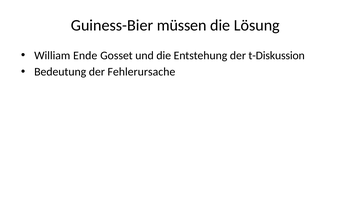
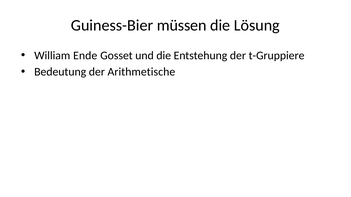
t-Diskussion: t-Diskussion -> t-Gruppiere
Fehlerursache: Fehlerursache -> Arithmetische
